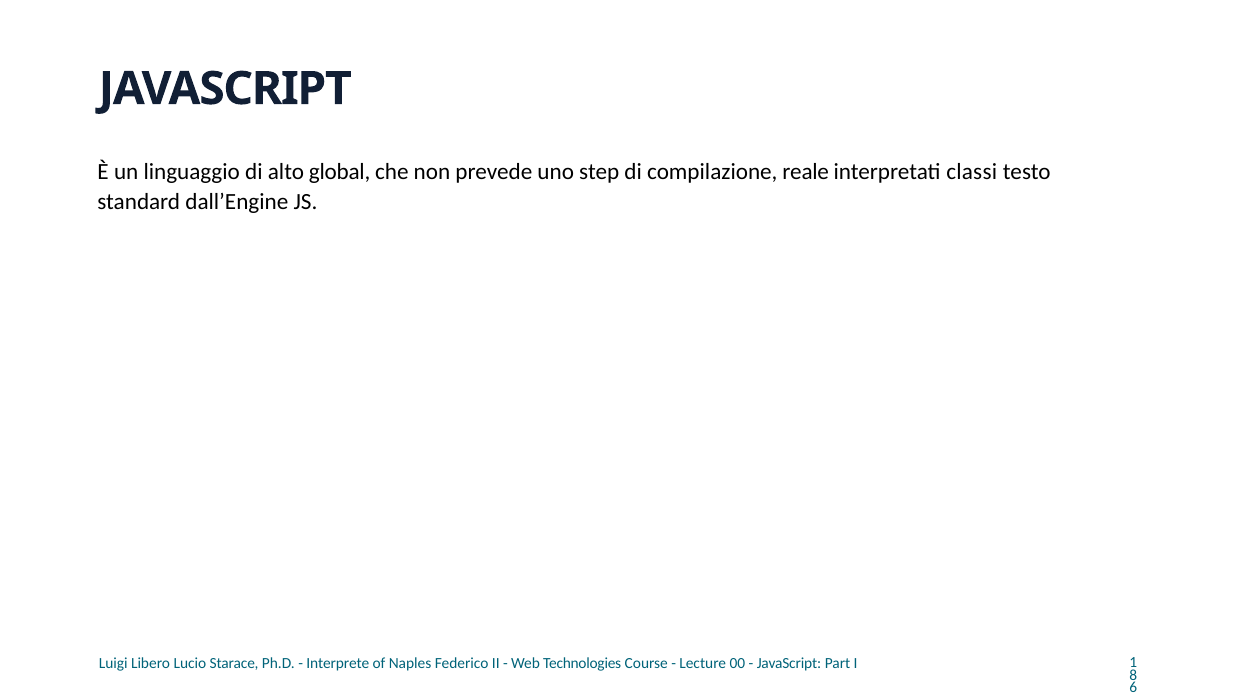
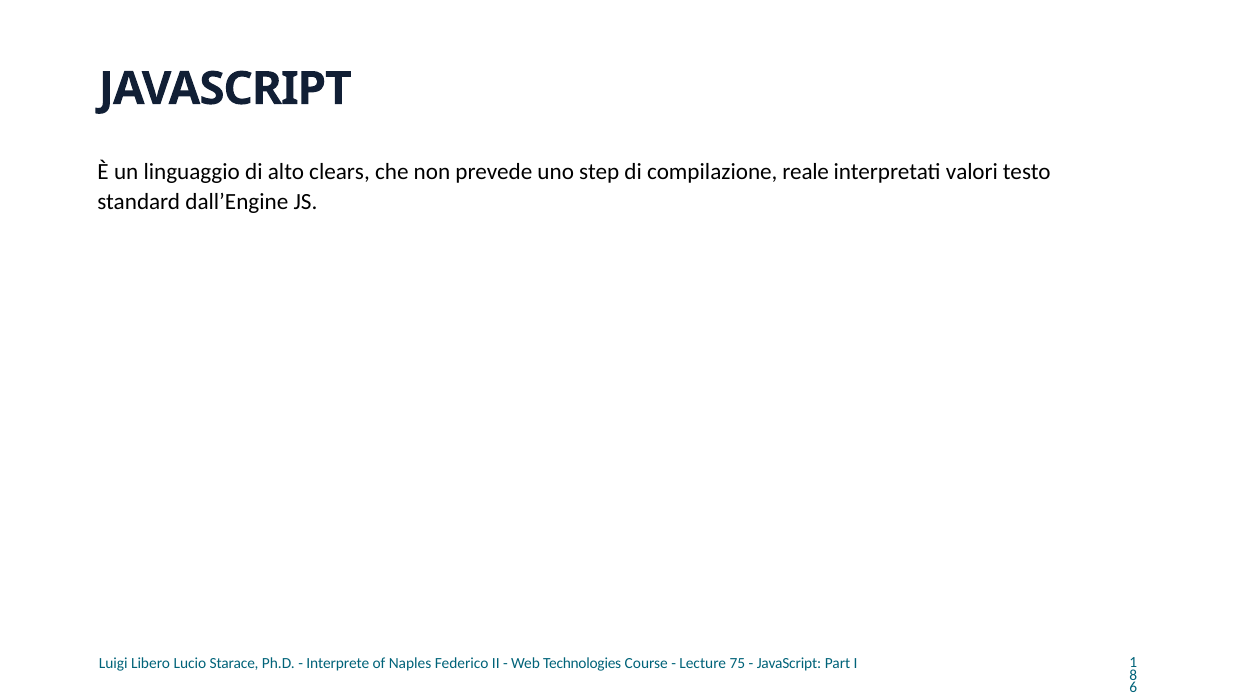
global: global -> clears
classi: classi -> valori
00: 00 -> 75
